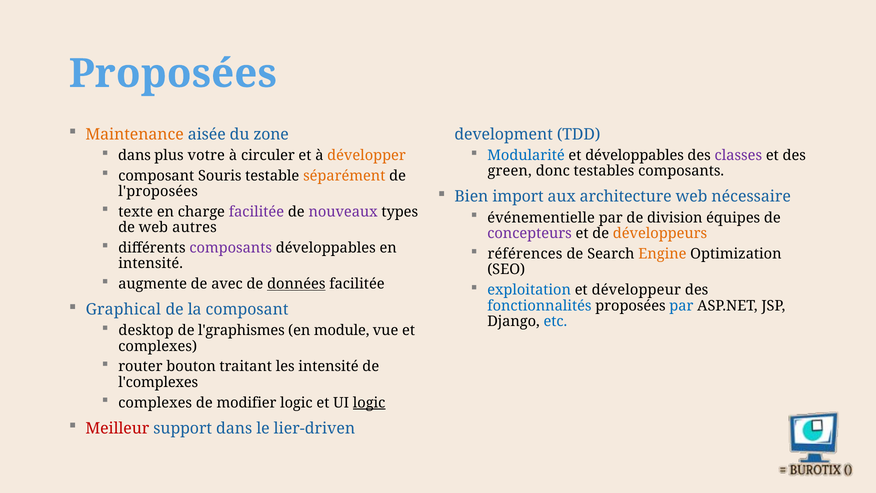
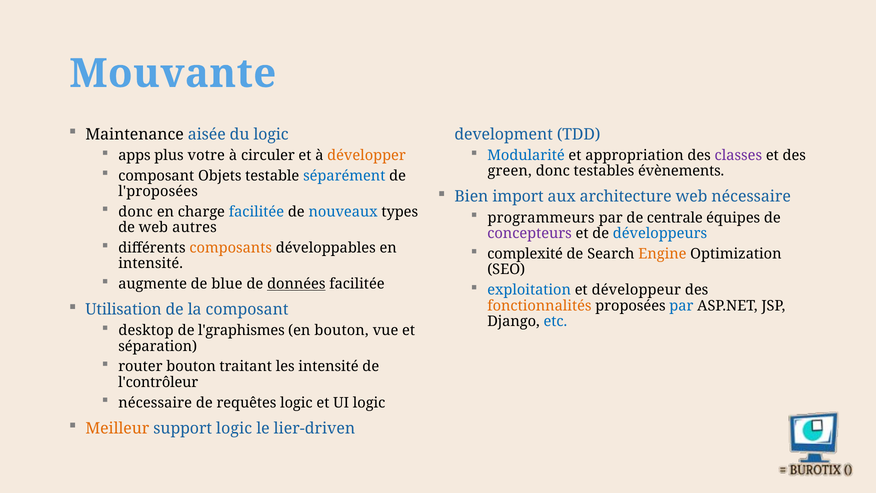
Proposées at (173, 74): Proposées -> Mouvante
Maintenance colour: orange -> black
du zone: zone -> logic
dans at (134, 155): dans -> apps
et développables: développables -> appropriation
testables composants: composants -> évènements
Souris: Souris -> Objets
séparément colour: orange -> blue
texte at (136, 212): texte -> donc
facilitée at (256, 212) colour: purple -> blue
nouveaux colour: purple -> blue
événementielle: événementielle -> programmeurs
division: division -> centrale
développeurs colour: orange -> blue
composants at (231, 248) colour: purple -> orange
références: références -> complexité
avec: avec -> blue
Graphical: Graphical -> Utilisation
fonctionnalités colour: blue -> orange
en module: module -> bouton
complexes at (158, 346): complexes -> séparation
l'complexes: l'complexes -> l'contrôleur
complexes at (155, 403): complexes -> nécessaire
modifier: modifier -> requêtes
logic at (369, 403) underline: present -> none
Meilleur colour: red -> orange
support dans: dans -> logic
